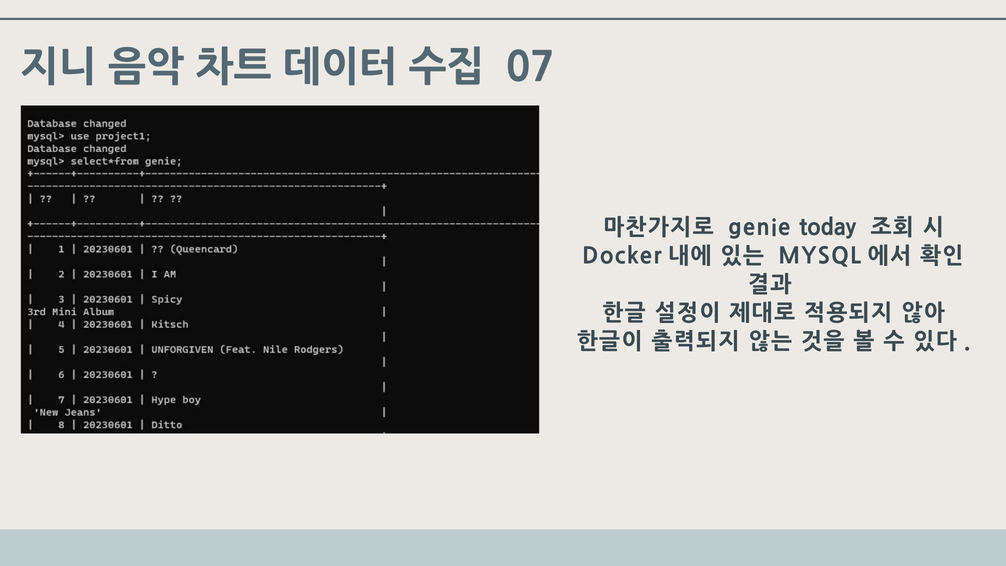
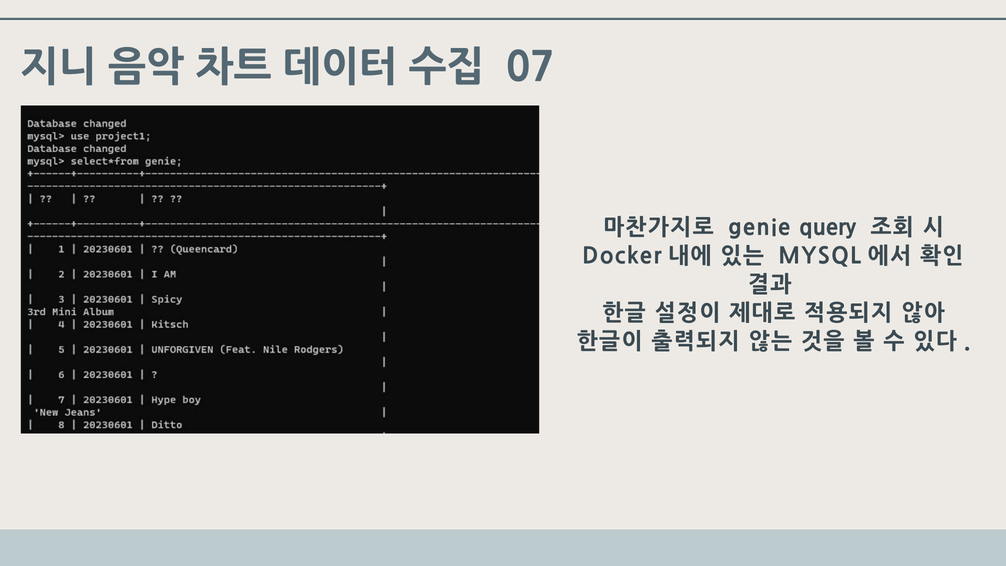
today: today -> query
